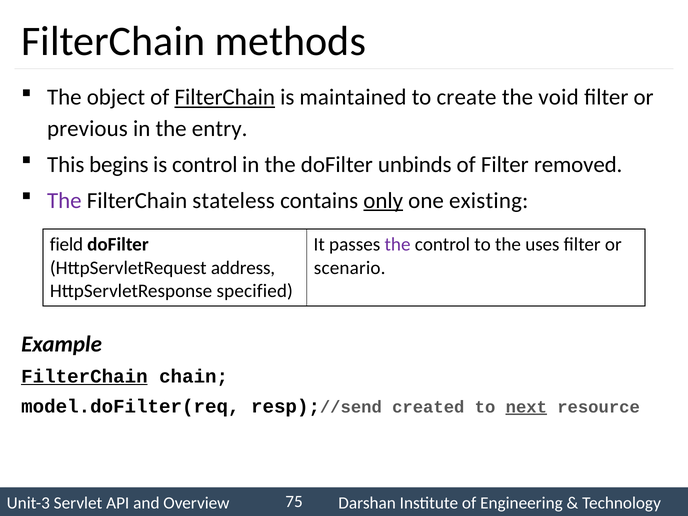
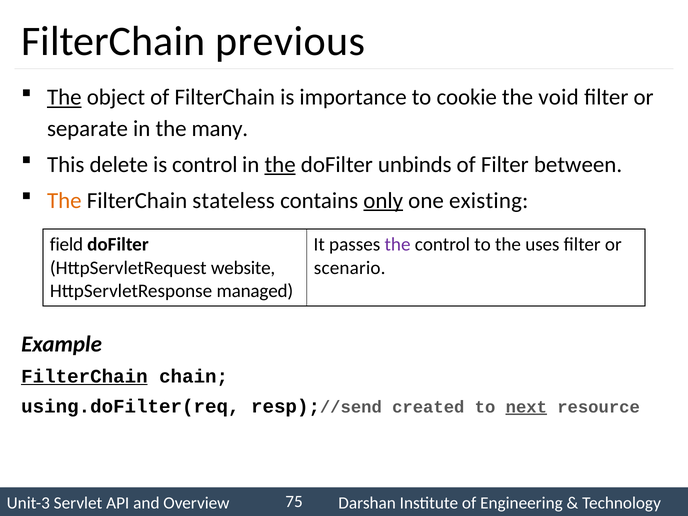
methods: methods -> previous
The at (64, 97) underline: none -> present
FilterChain at (225, 97) underline: present -> none
maintained: maintained -> importance
create: create -> cookie
previous: previous -> separate
entry: entry -> many
begins: begins -> delete
the at (280, 165) underline: none -> present
removed: removed -> between
The at (64, 200) colour: purple -> orange
address: address -> website
specified: specified -> managed
model.doFilter(req: model.doFilter(req -> using.doFilter(req
